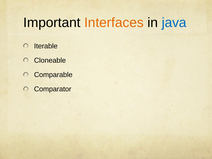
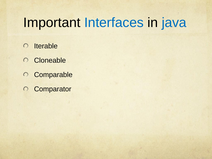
Interfaces colour: orange -> blue
